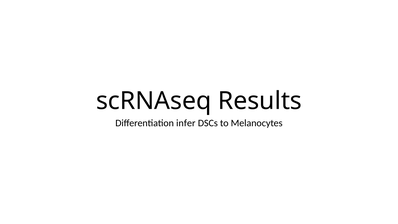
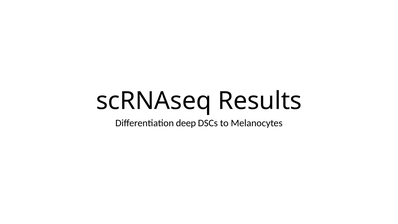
infer: infer -> deep
